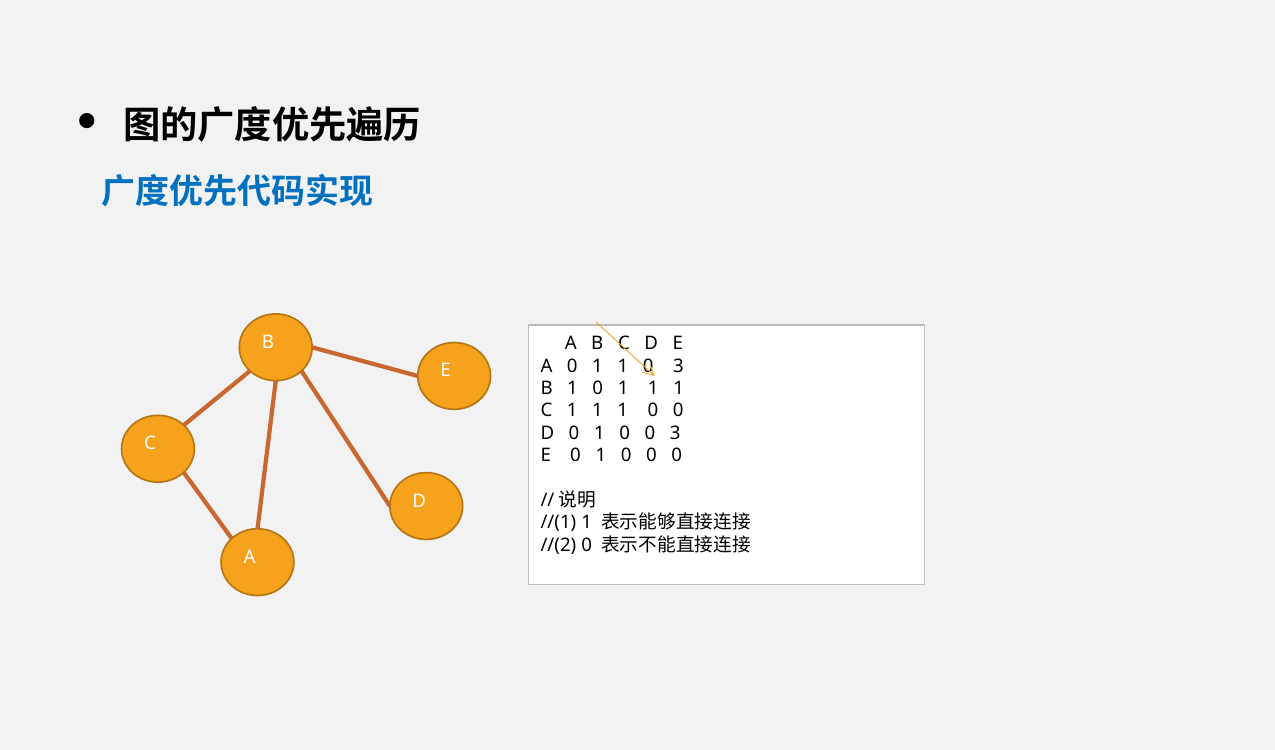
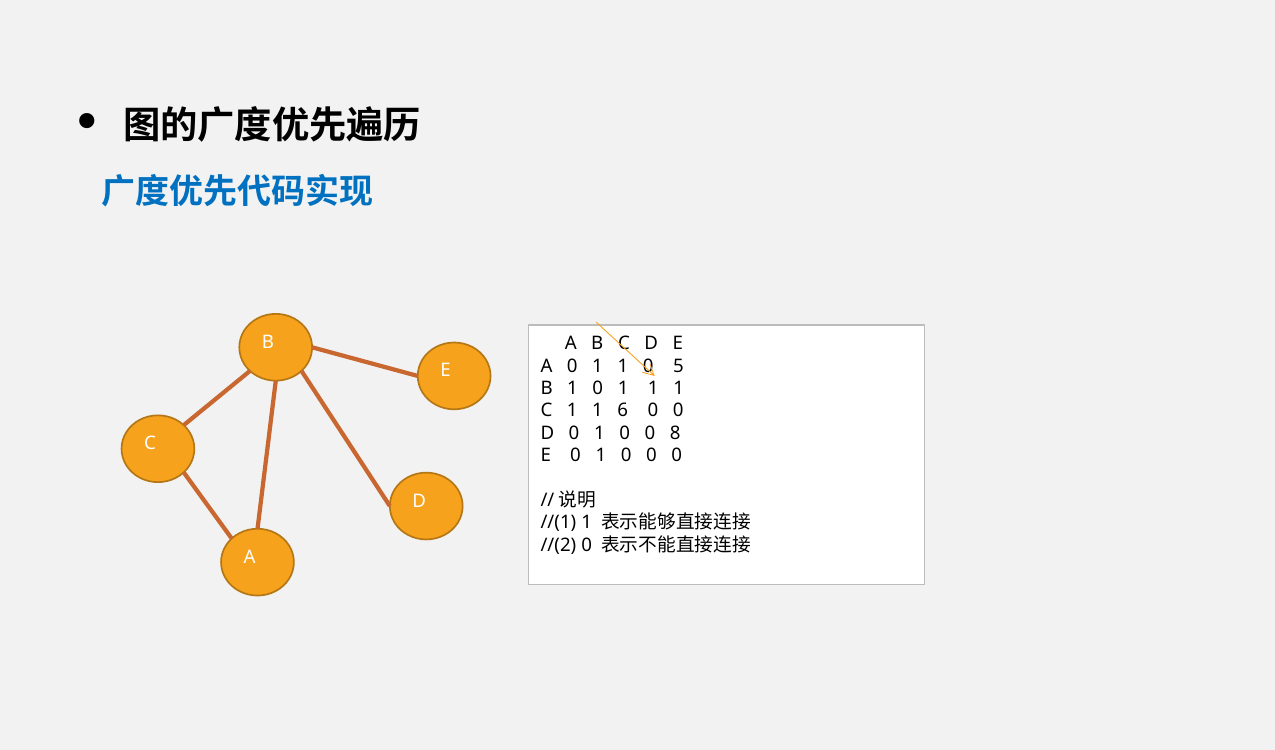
3 at (678, 366): 3 -> 5
C 1 1 1: 1 -> 6
0 0 3: 3 -> 8
